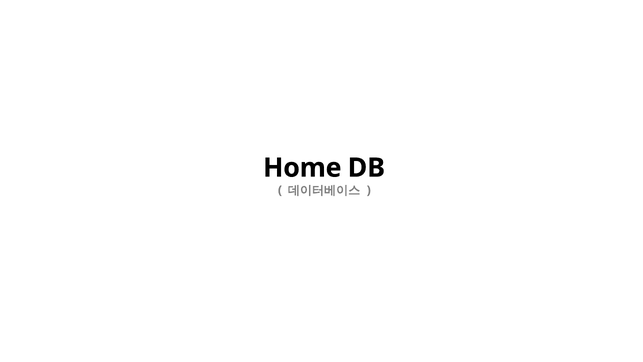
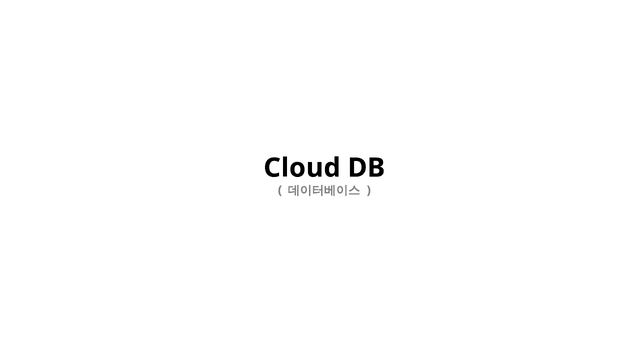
Home: Home -> Cloud
